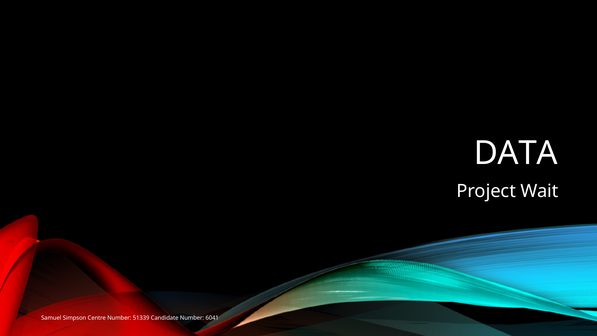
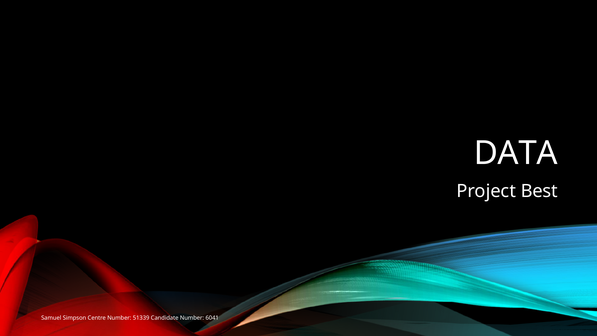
Wait: Wait -> Best
